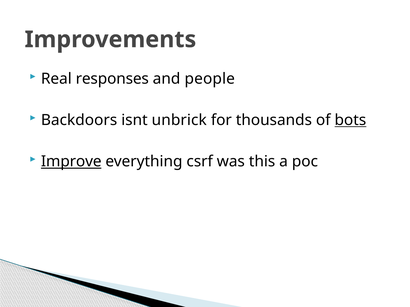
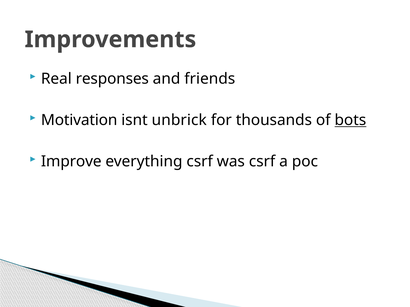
people: people -> friends
Backdoors: Backdoors -> Motivation
Improve underline: present -> none
was this: this -> csrf
